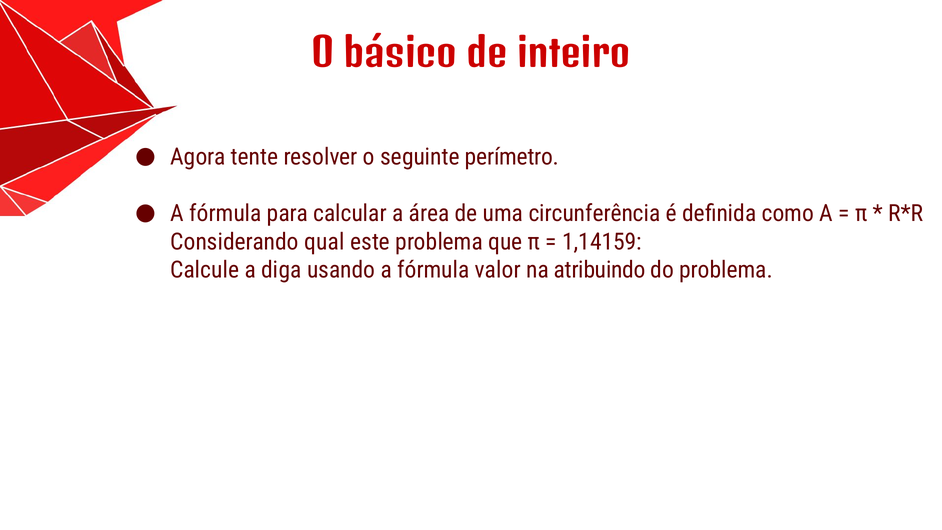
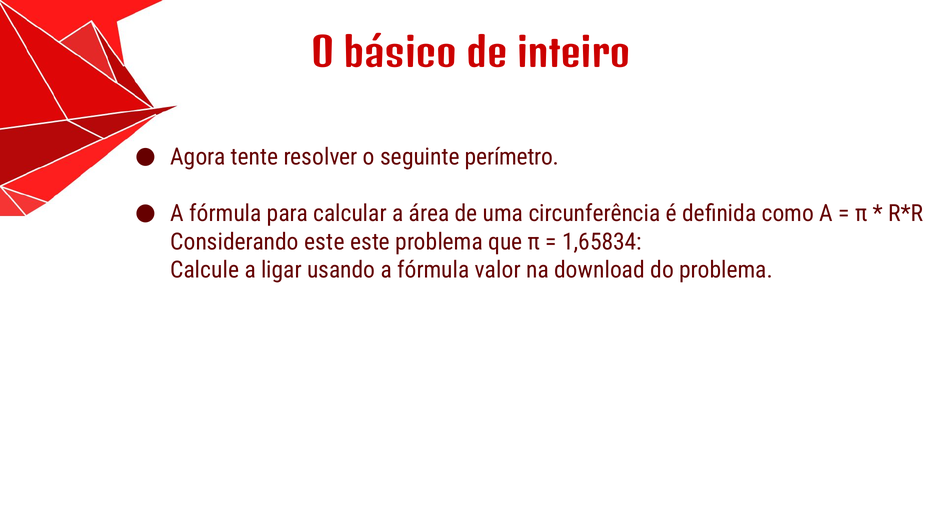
Considerando qual: qual -> este
1,14159: 1,14159 -> 1,65834
diga: diga -> ligar
atribuindo: atribuindo -> download
